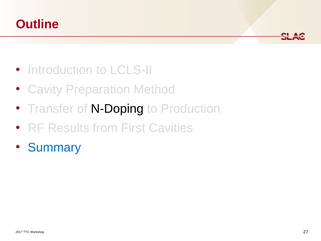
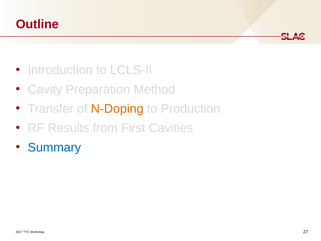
N-Doping colour: black -> orange
